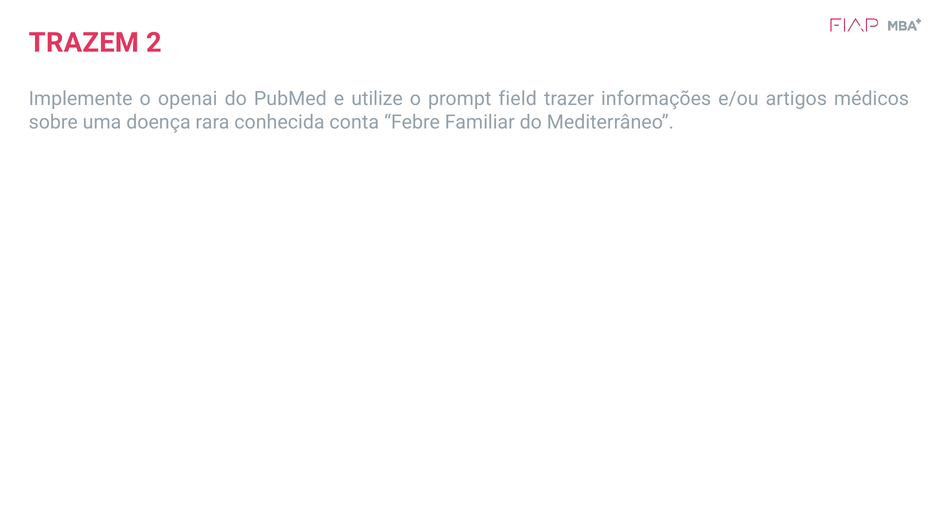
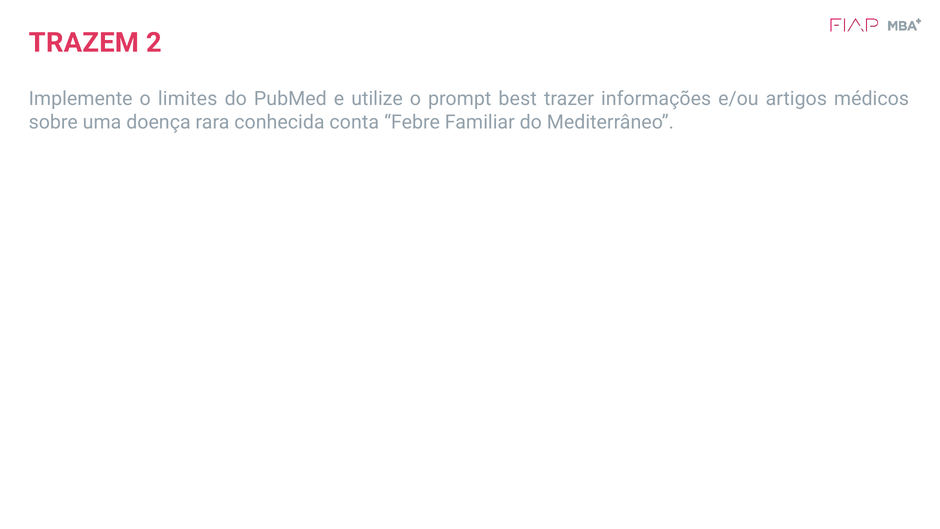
openai: openai -> limites
field: field -> best
